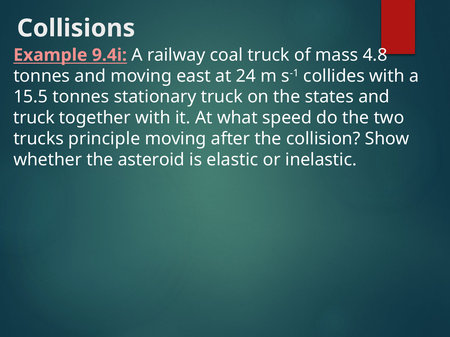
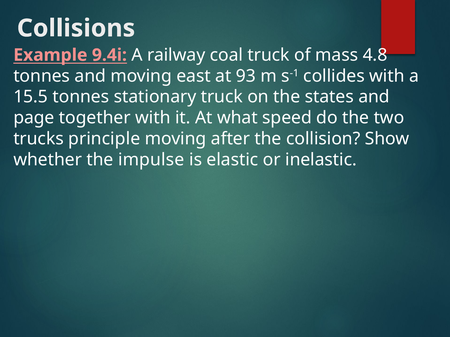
24: 24 -> 93
truck at (34, 118): truck -> page
asteroid: asteroid -> impulse
